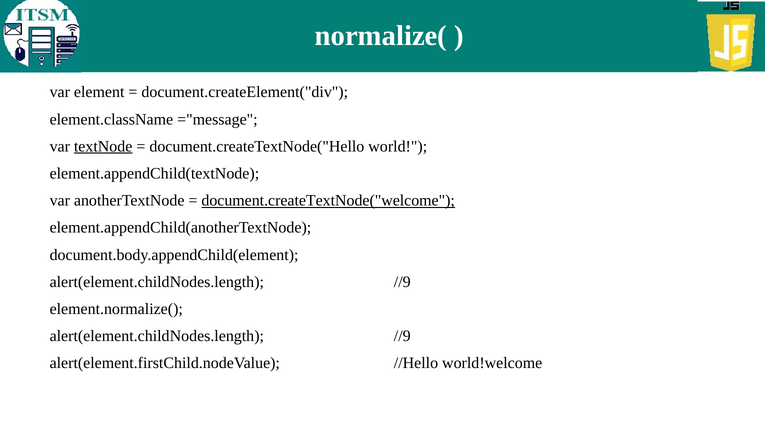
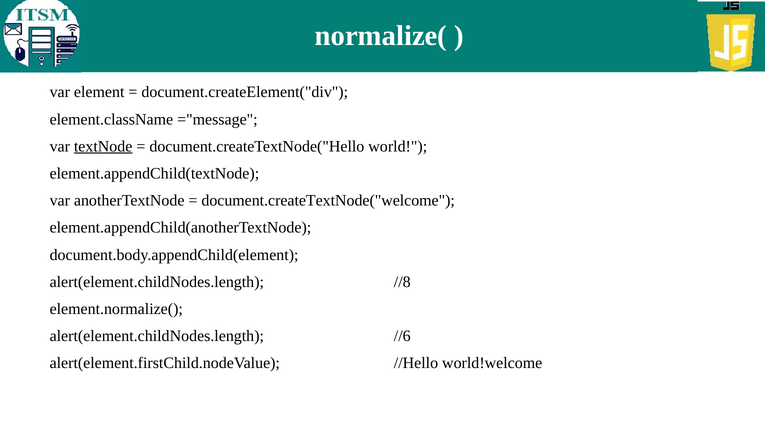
document.createTextNode("welcome underline: present -> none
//9 at (402, 282): //9 -> //8
//9 at (402, 336): //9 -> //6
